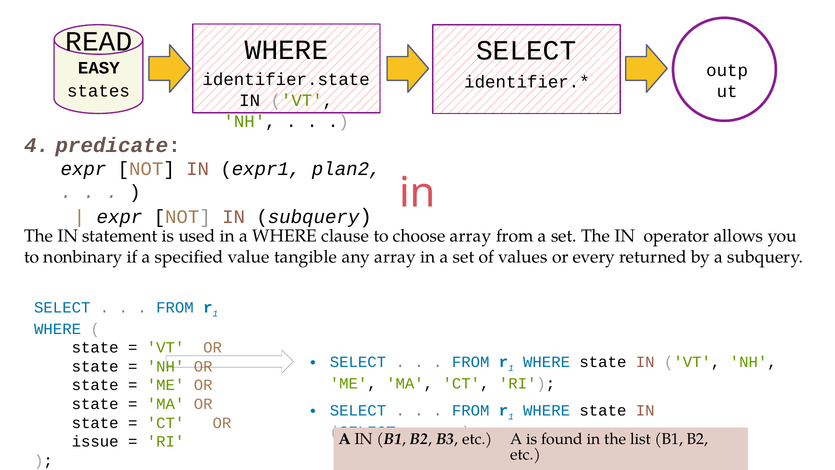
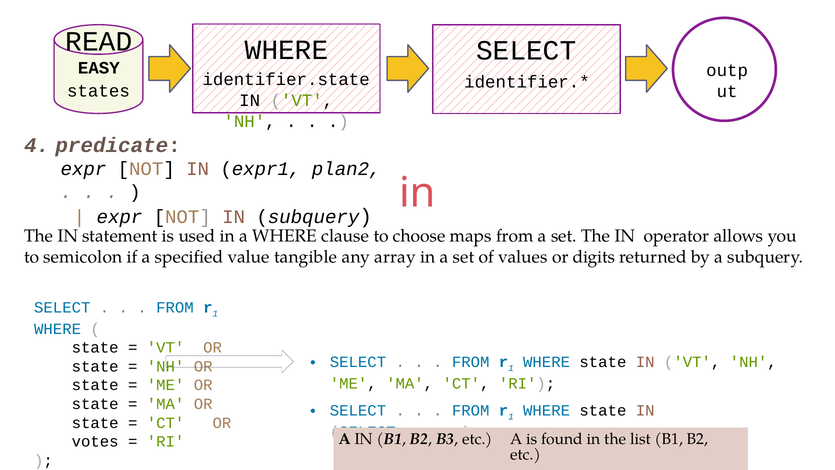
choose array: array -> maps
nonbinary: nonbinary -> semicolon
every: every -> digits
issue: issue -> votes
